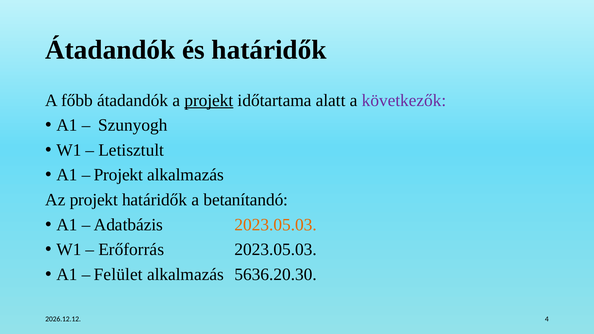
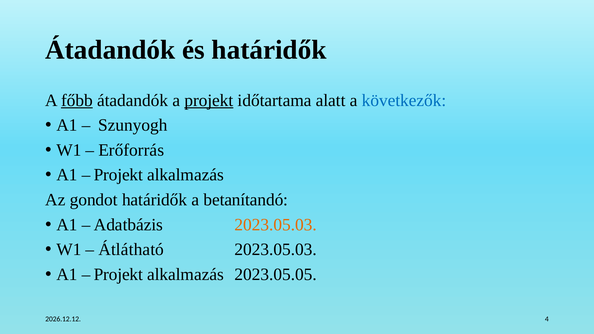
főbb underline: none -> present
következők colour: purple -> blue
Letisztult: Letisztult -> Erőforrás
Az projekt: projekt -> gondot
Erőforrás: Erőforrás -> Átlátható
Felület at (118, 274): Felület -> Projekt
5636.20.30: 5636.20.30 -> 2023.05.05
